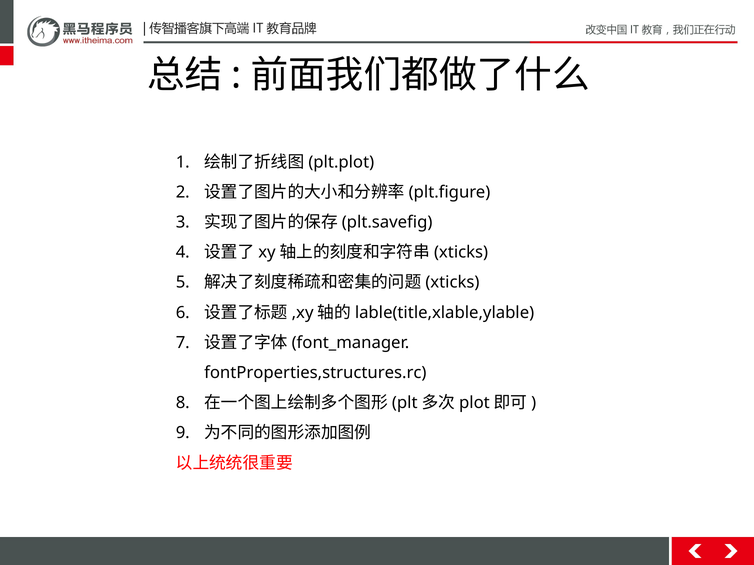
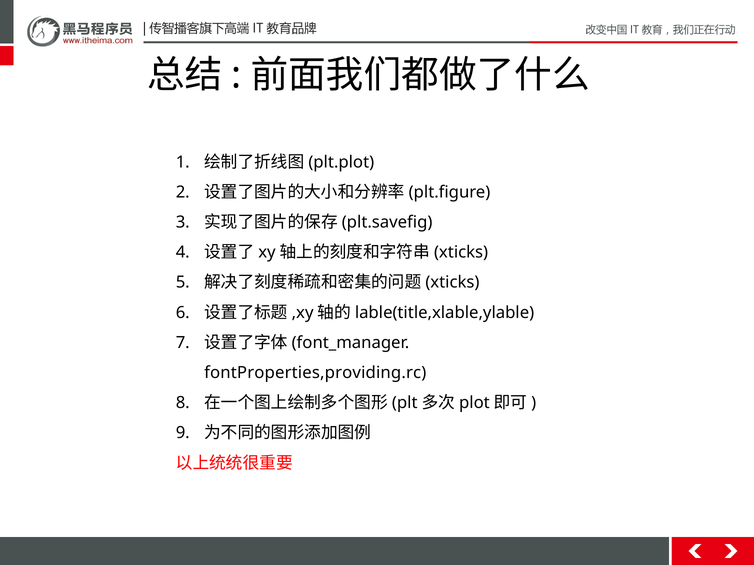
fontProperties,structures.rc: fontProperties,structures.rc -> fontProperties,providing.rc
